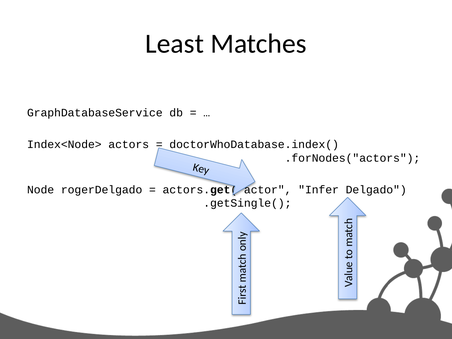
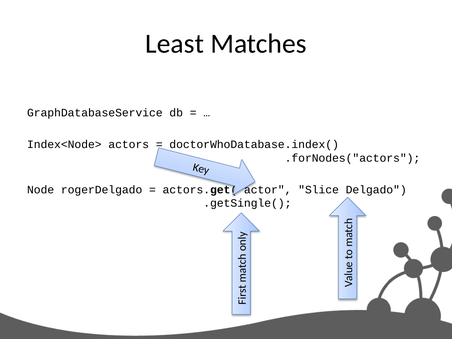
Infer: Infer -> Slice
